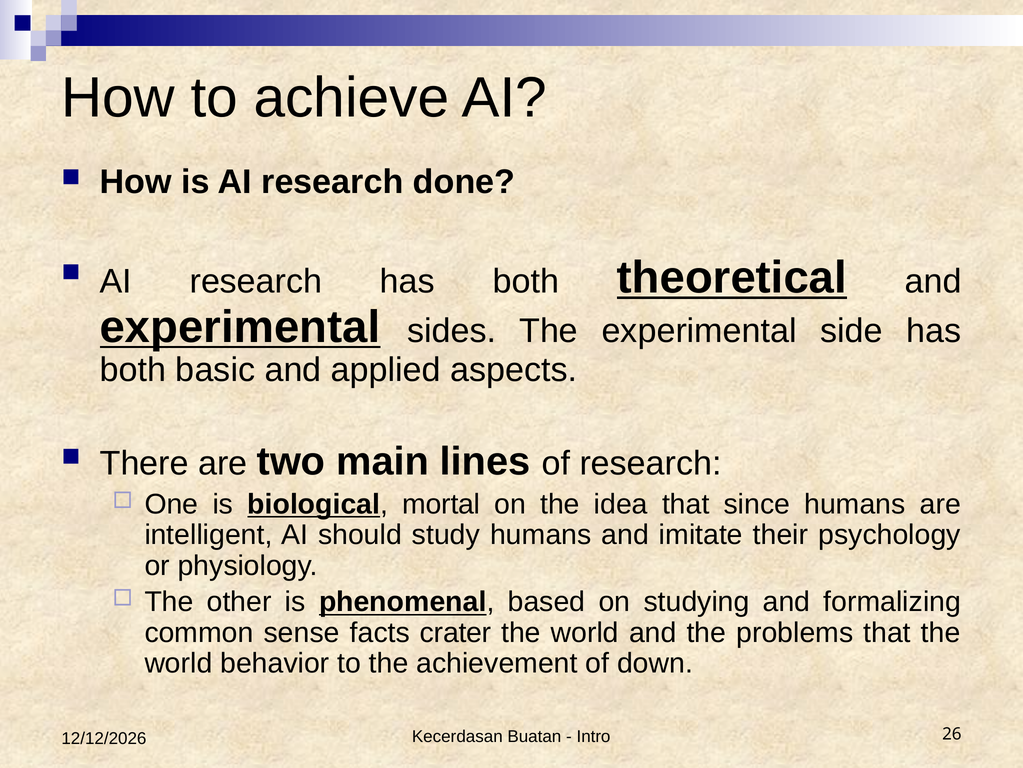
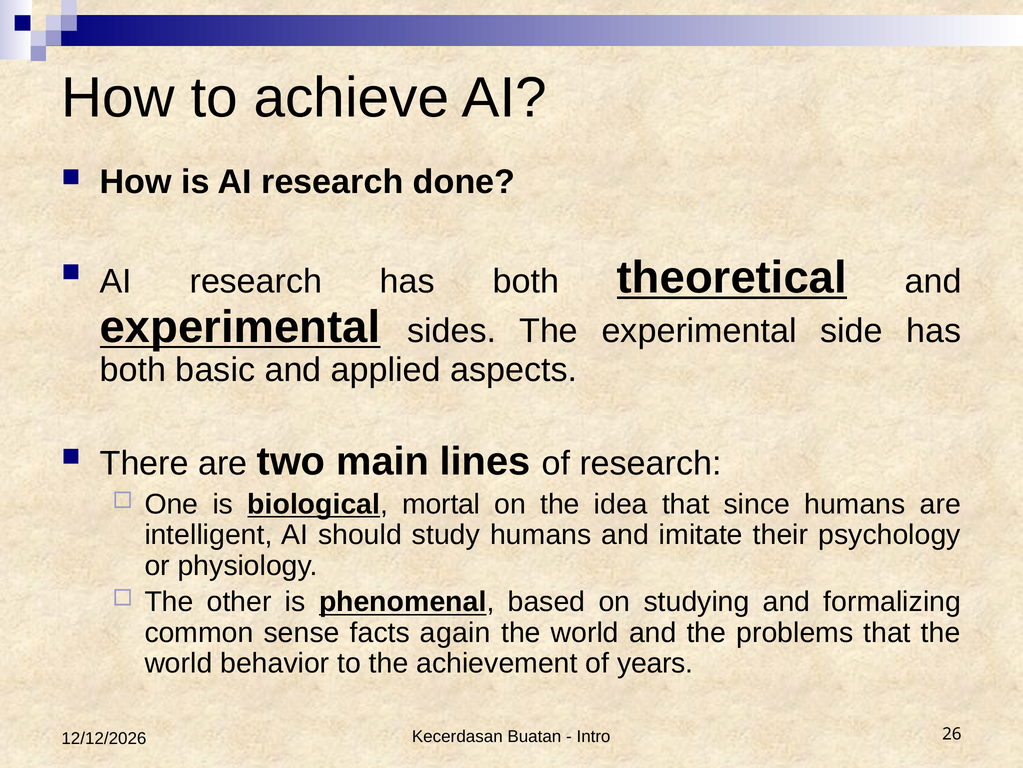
crater: crater -> again
down: down -> years
